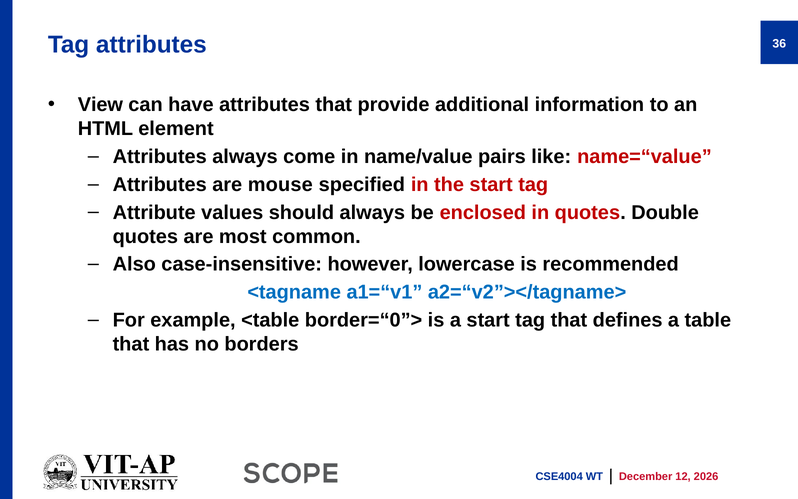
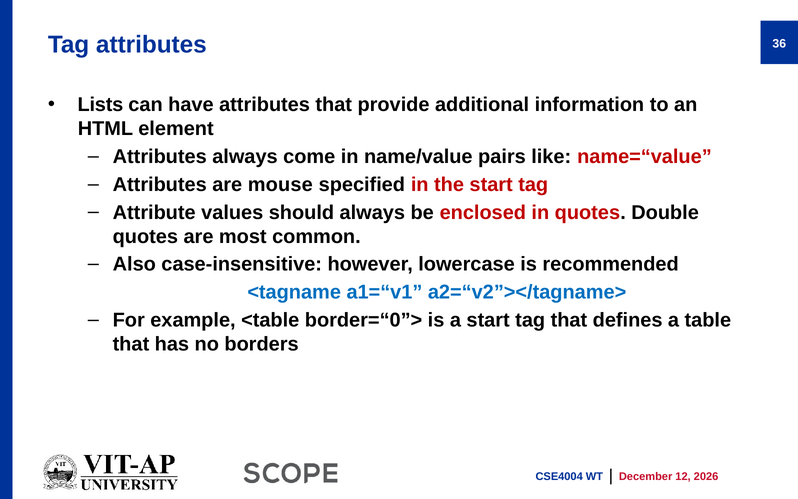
View: View -> Lists
